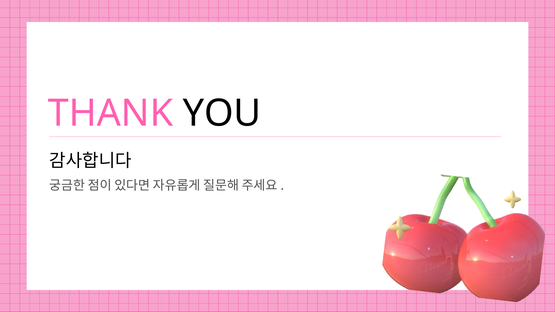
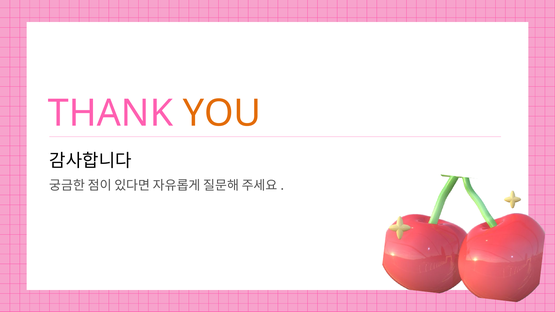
YOU colour: black -> orange
